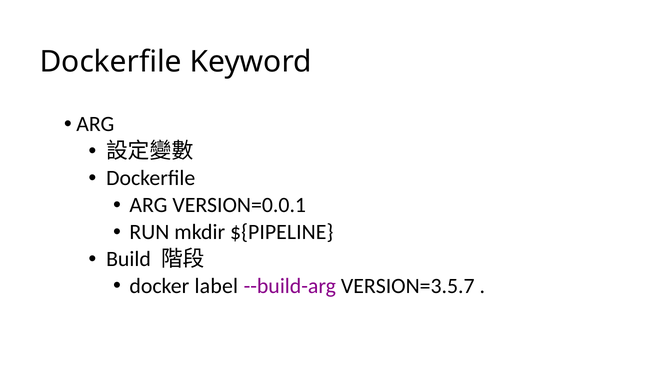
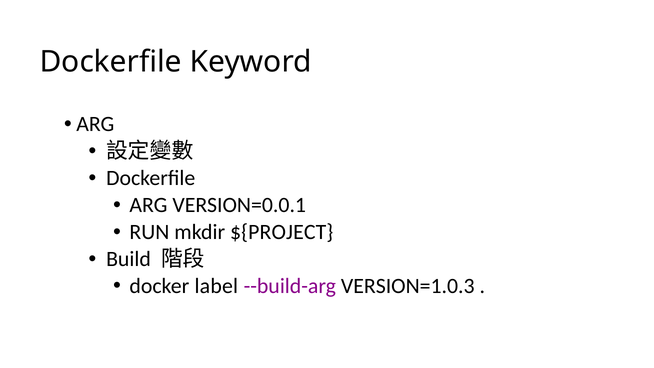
${PIPELINE: ${PIPELINE -> ${PROJECT
VERSION=3.5.7: VERSION=3.5.7 -> VERSION=1.0.3
